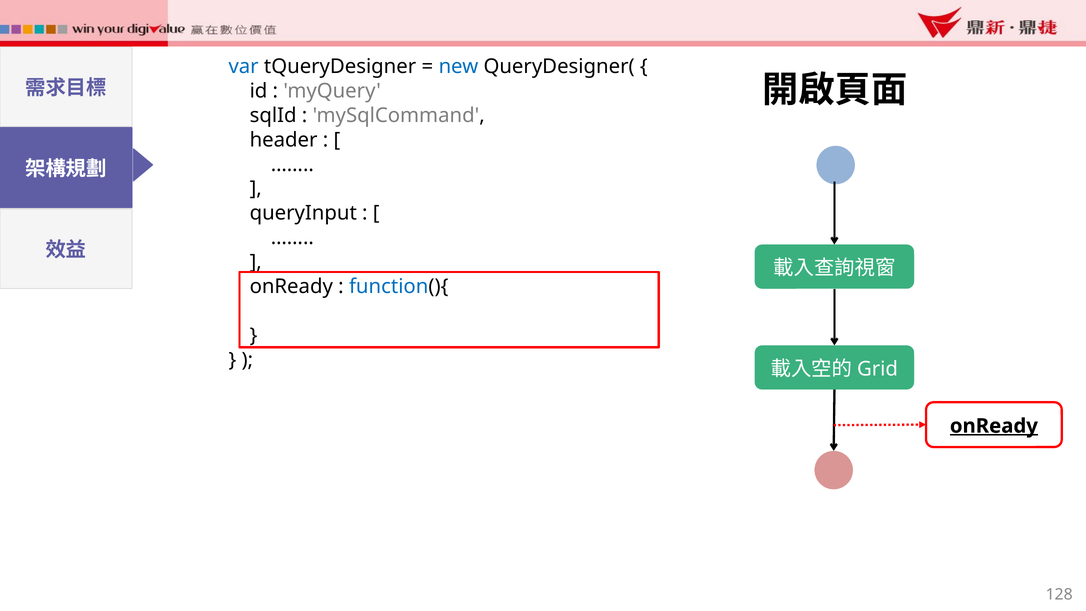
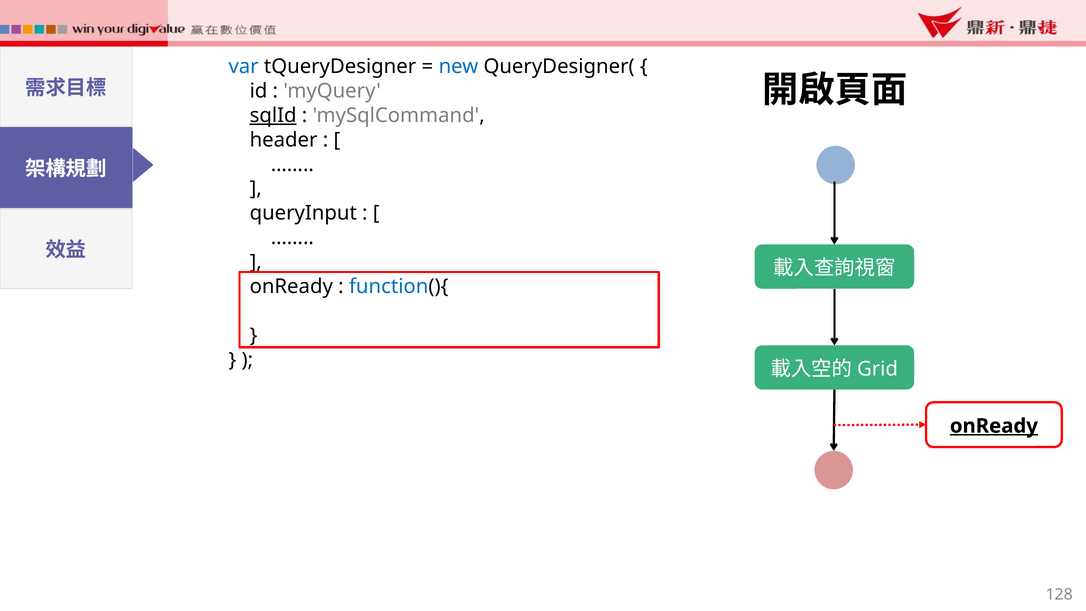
sqlId underline: none -> present
